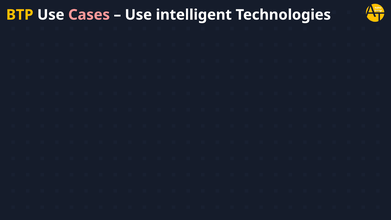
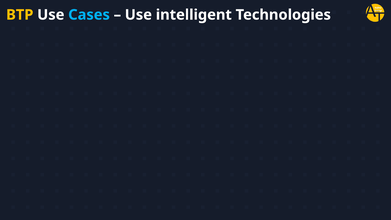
Cases colour: pink -> light blue
